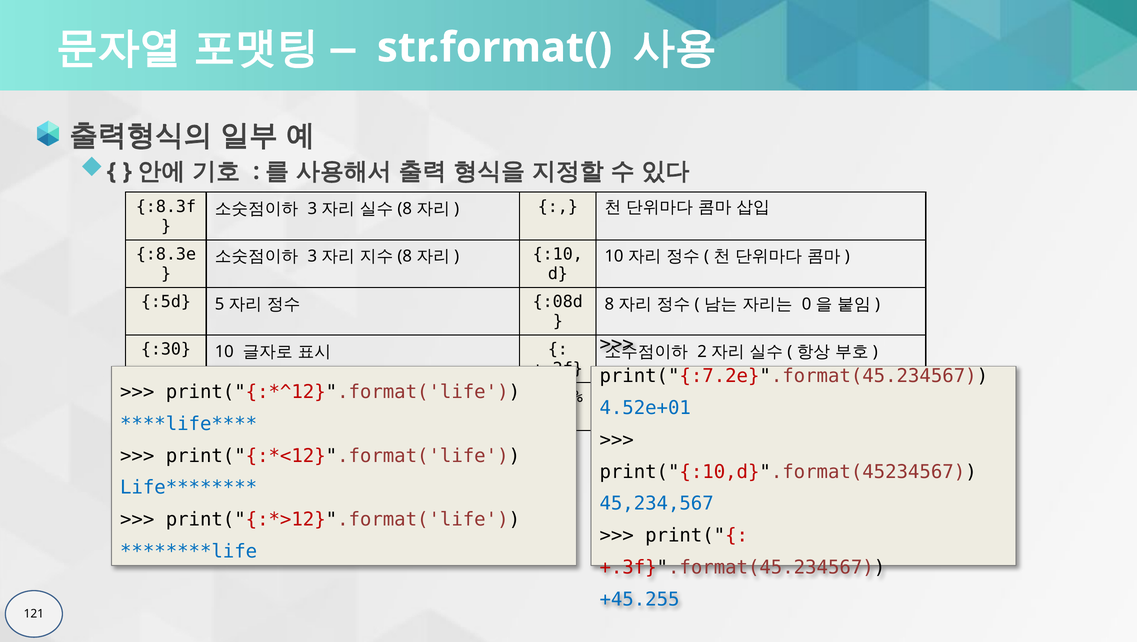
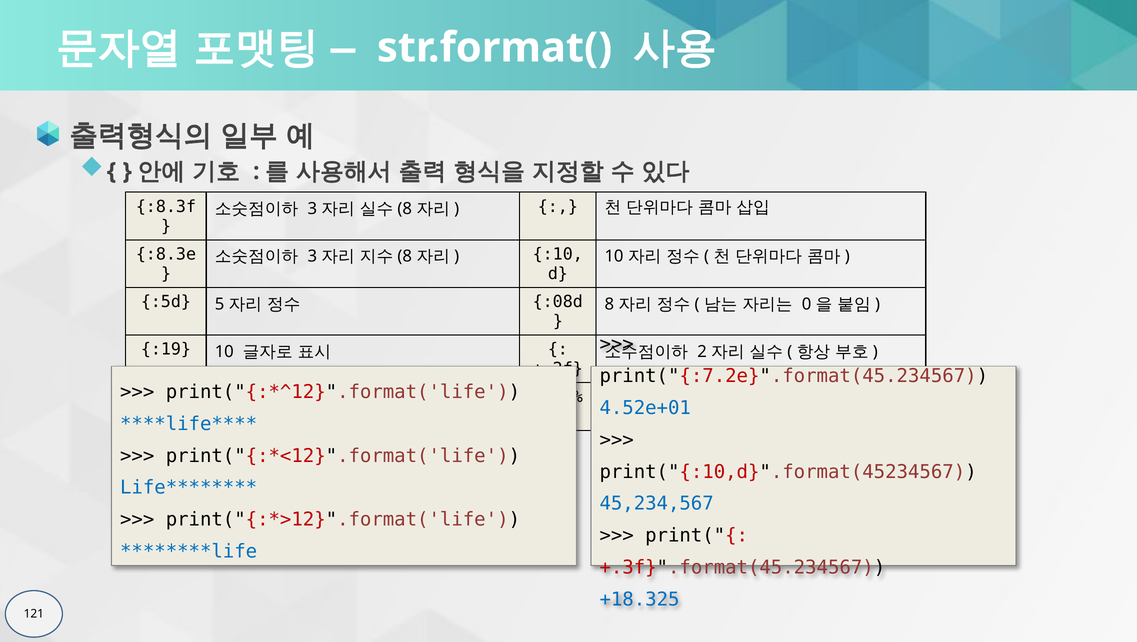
:30: :30 -> :19
+45.255: +45.255 -> +18.325
